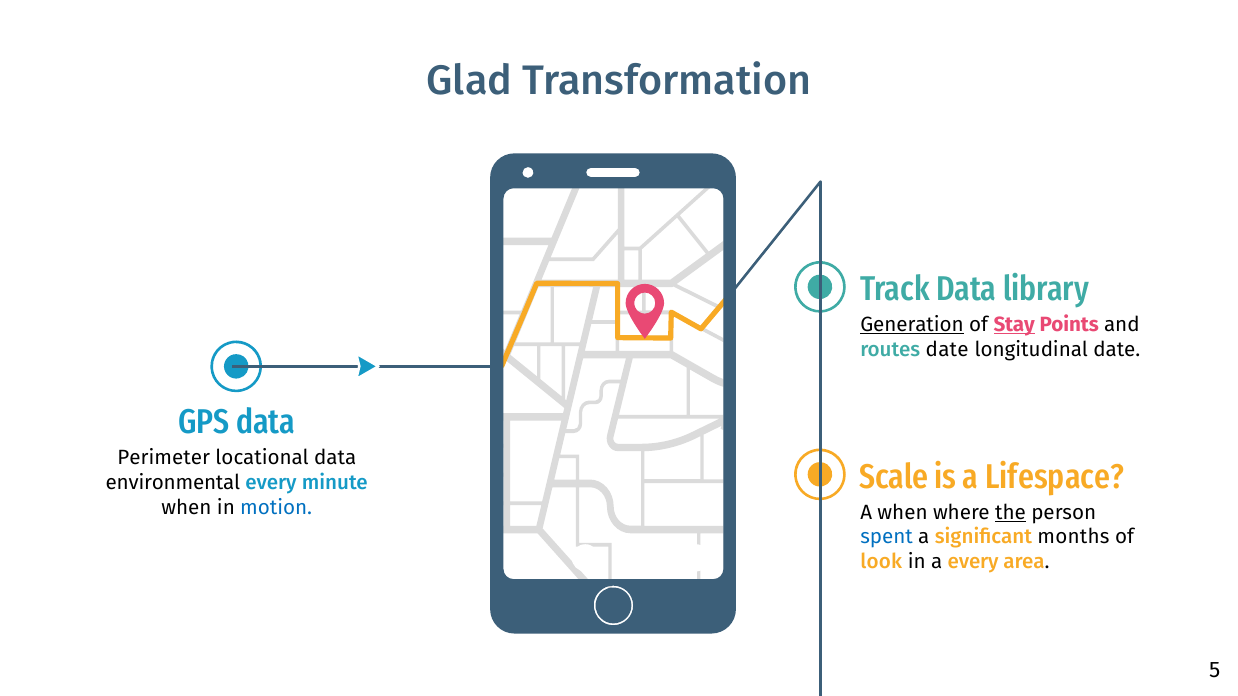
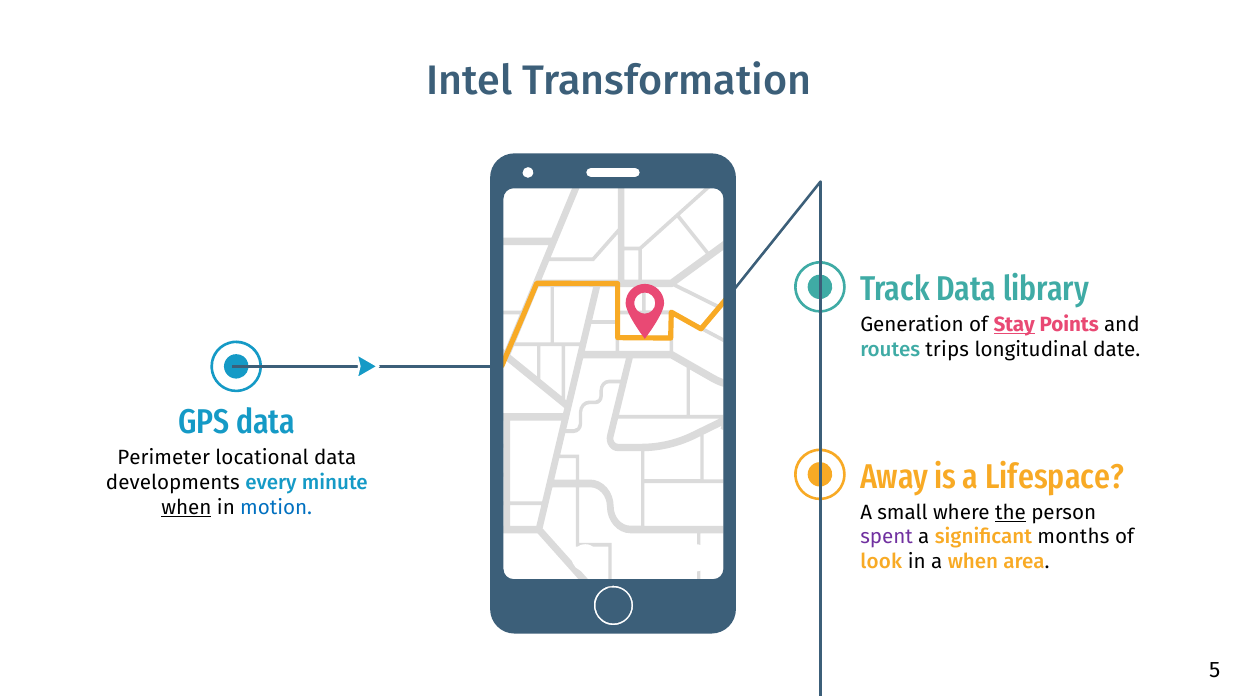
Glad: Glad -> Intel
Generation underline: present -> none
routes date: date -> trips
Scale: Scale -> Away
environmental: environmental -> developments
when at (186, 508) underline: none -> present
A when: when -> small
spent colour: blue -> purple
a every: every -> when
